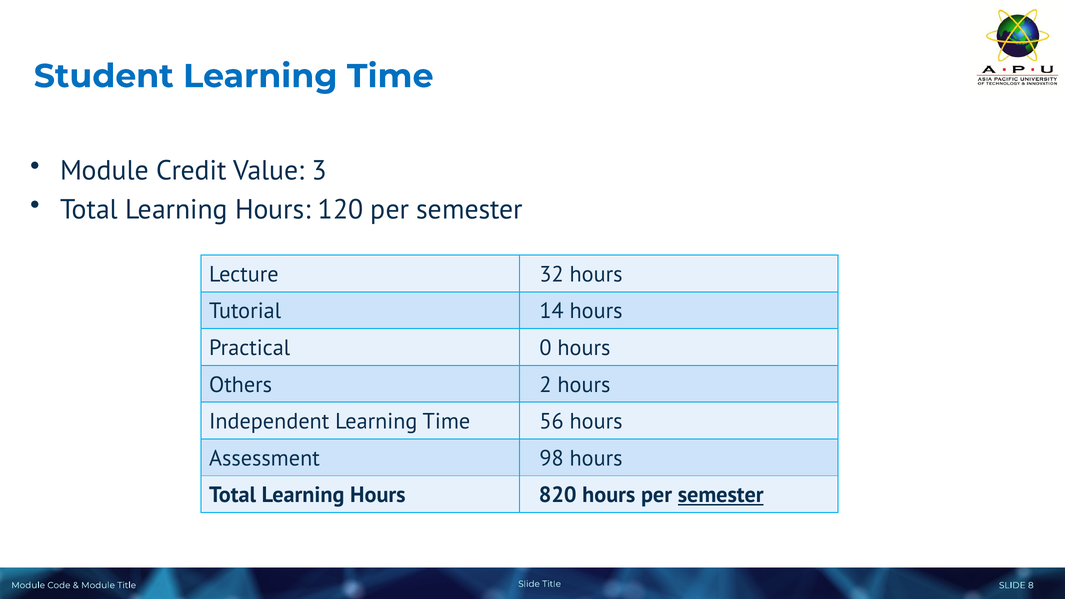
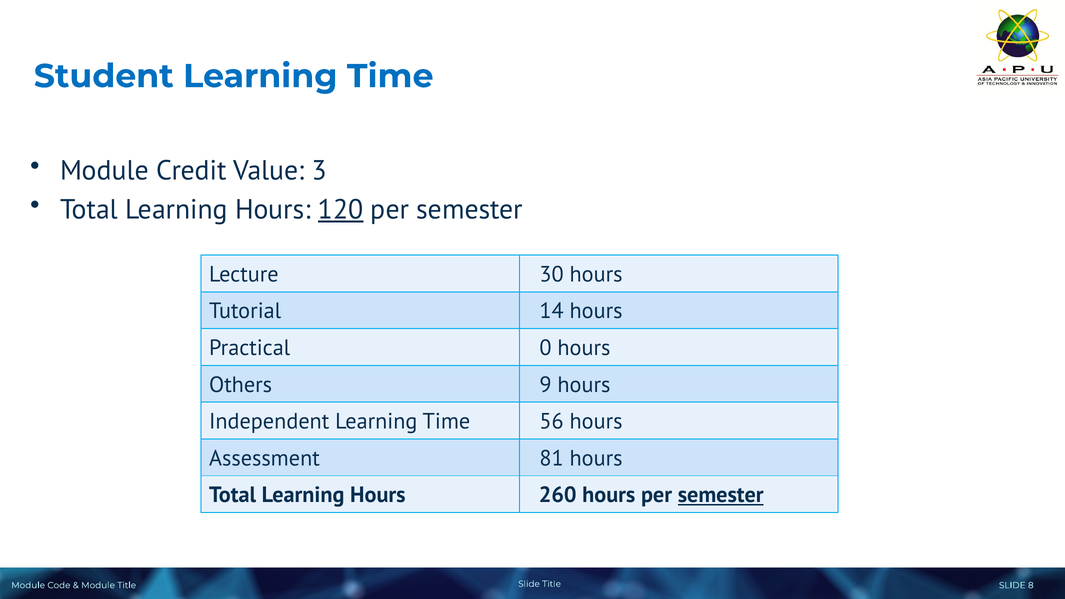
120 underline: none -> present
32: 32 -> 30
2: 2 -> 9
98: 98 -> 81
820: 820 -> 260
